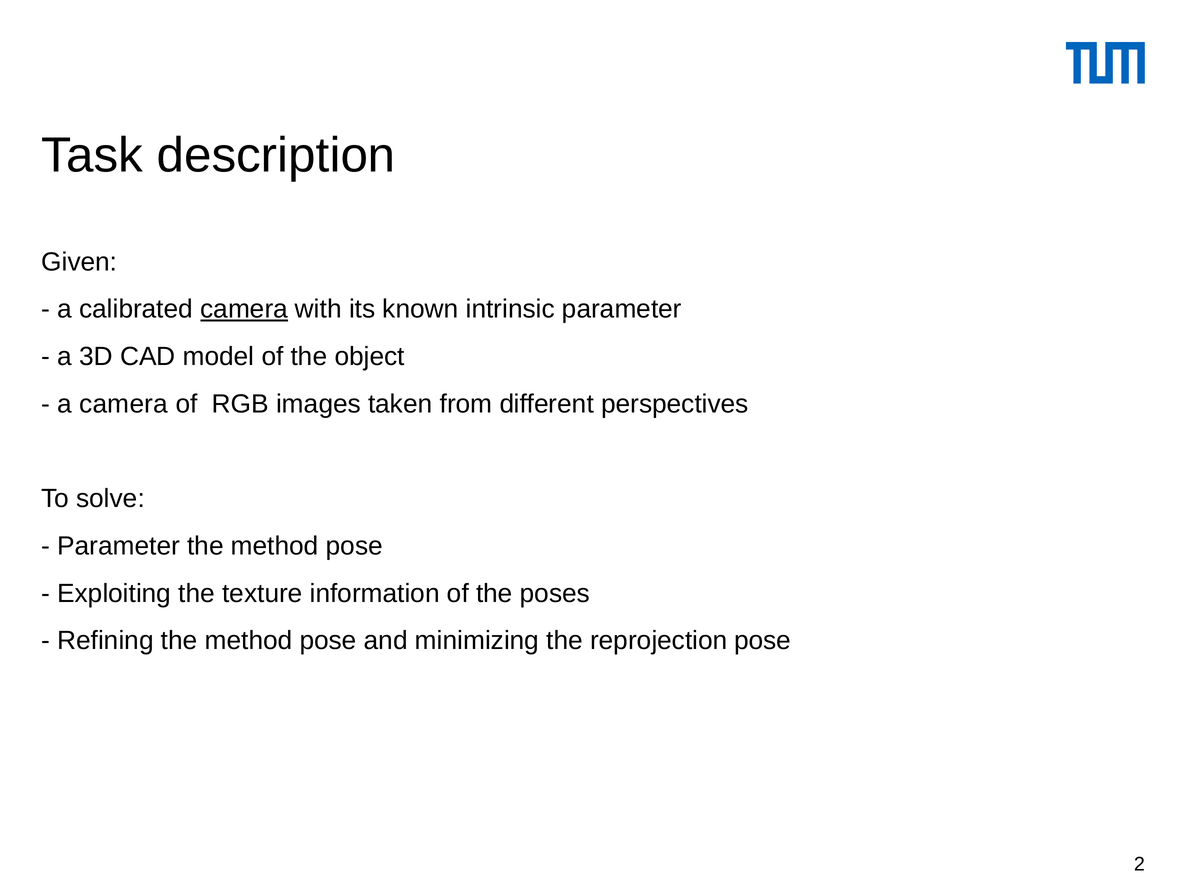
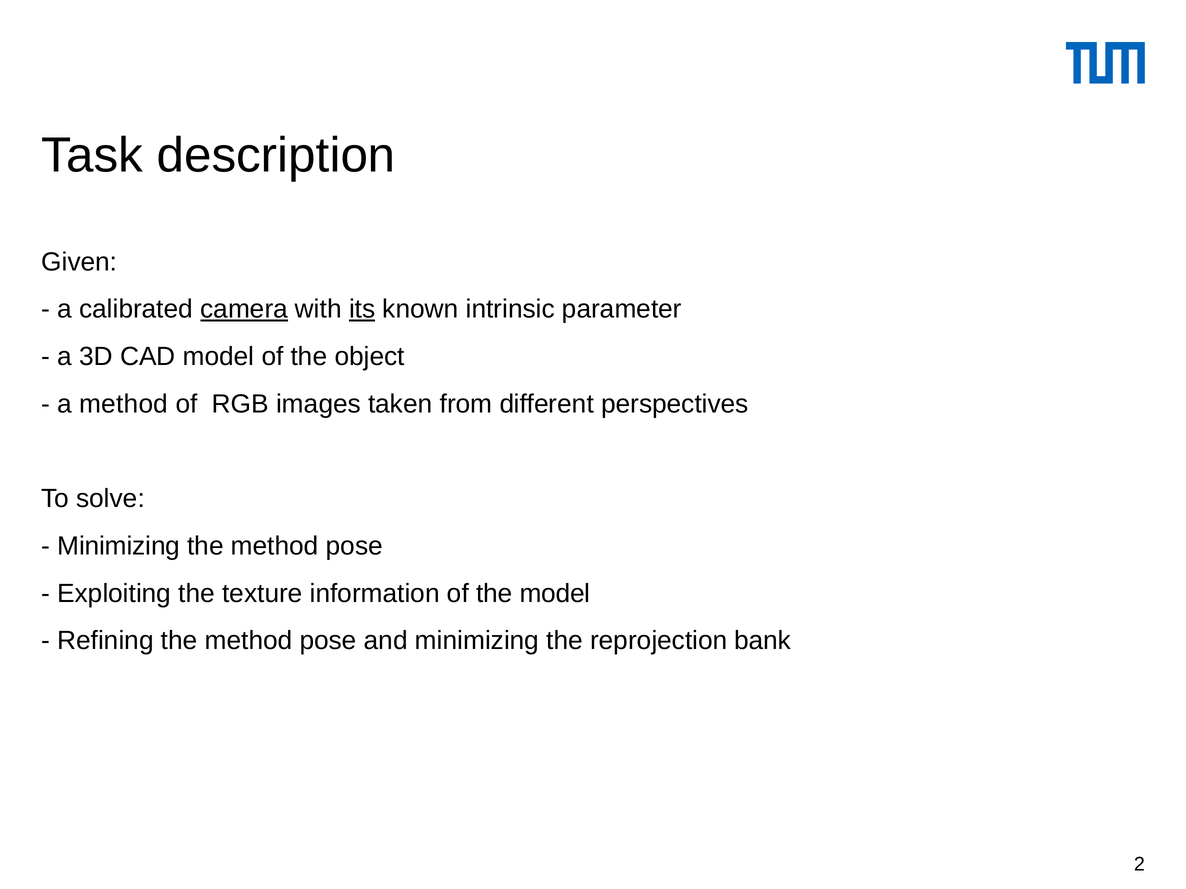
its underline: none -> present
a camera: camera -> method
Parameter at (119, 546): Parameter -> Minimizing
the poses: poses -> model
reprojection pose: pose -> bank
